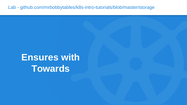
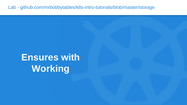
Towards: Towards -> Working
